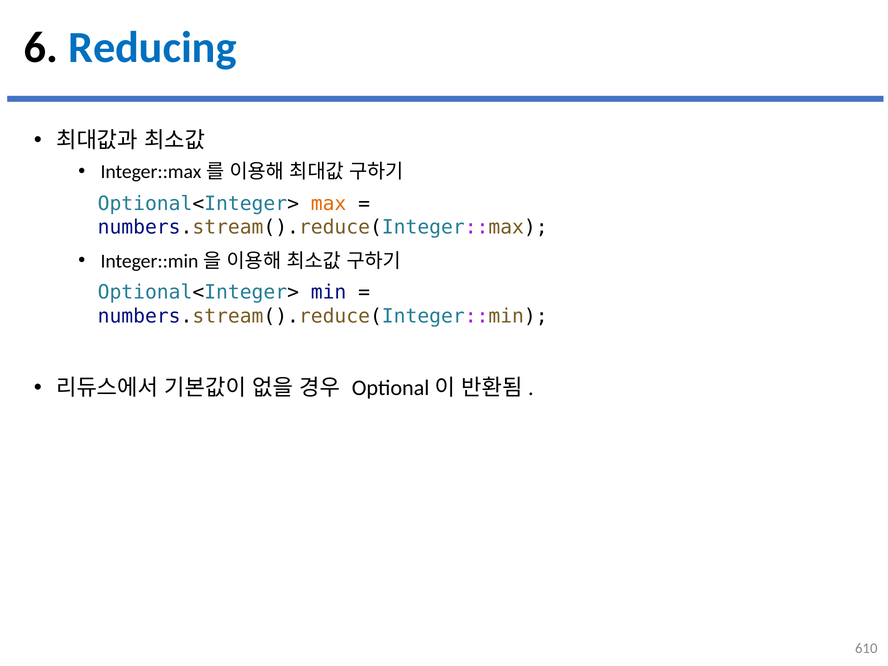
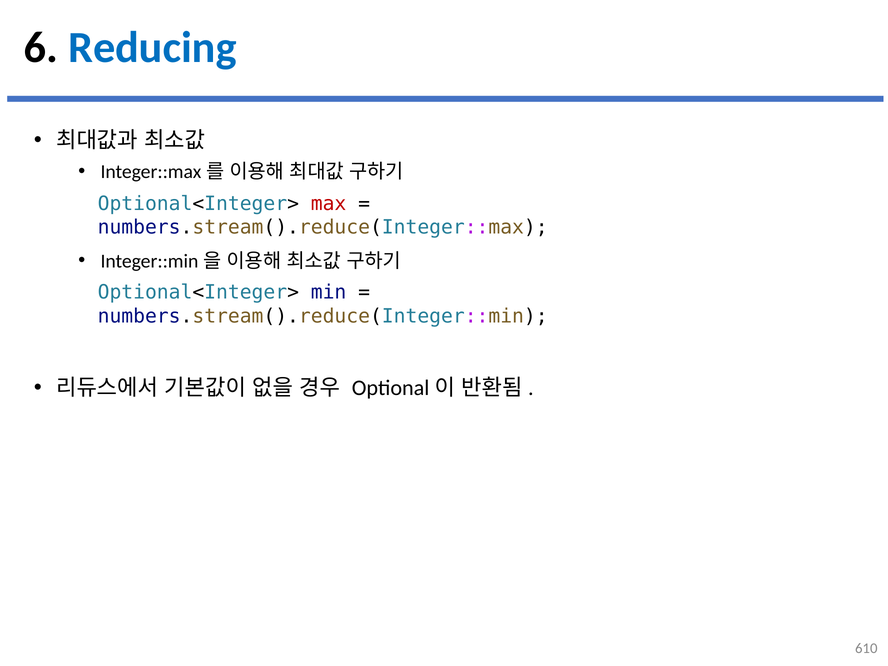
max colour: orange -> red
